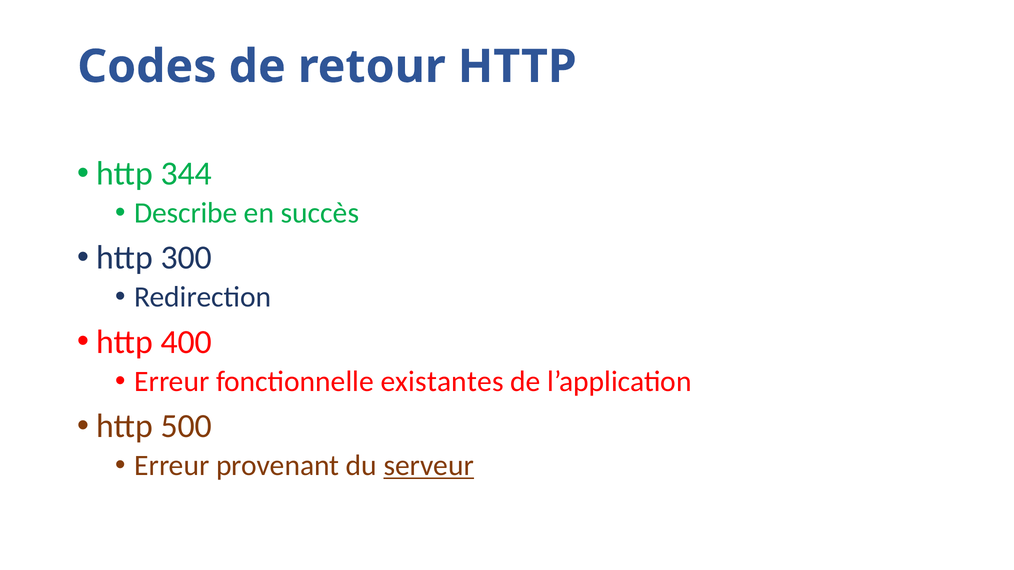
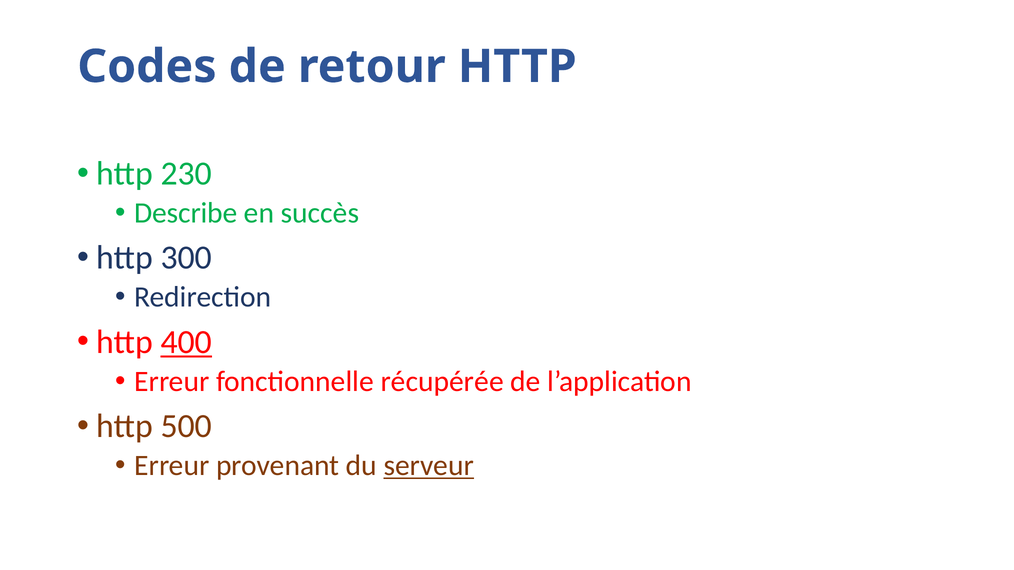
344: 344 -> 230
400 underline: none -> present
existantes: existantes -> récupérée
